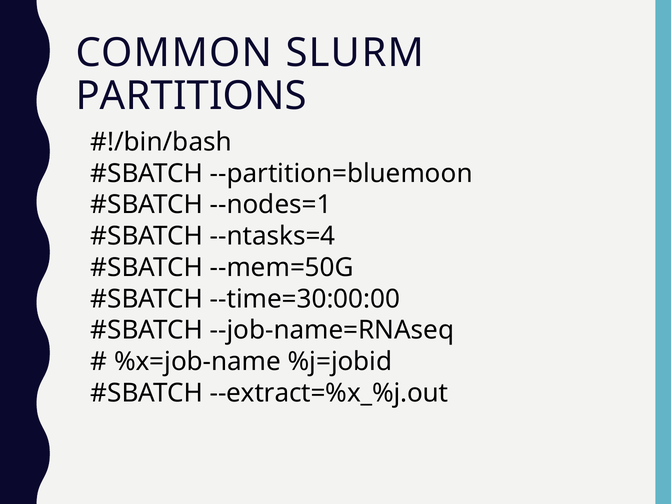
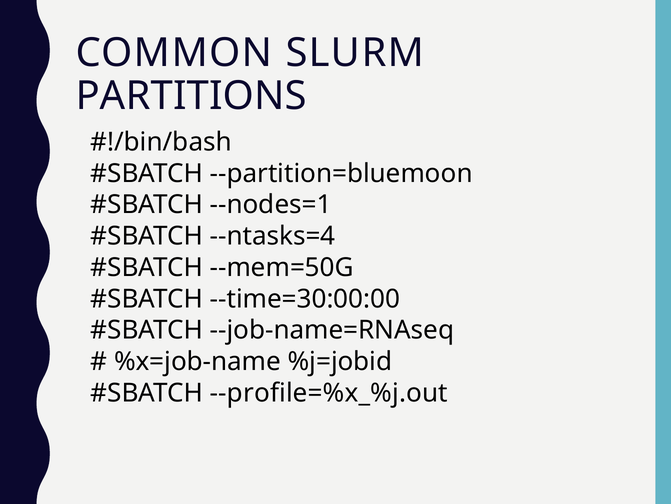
--extract=%x_%j.out: --extract=%x_%j.out -> --profile=%x_%j.out
